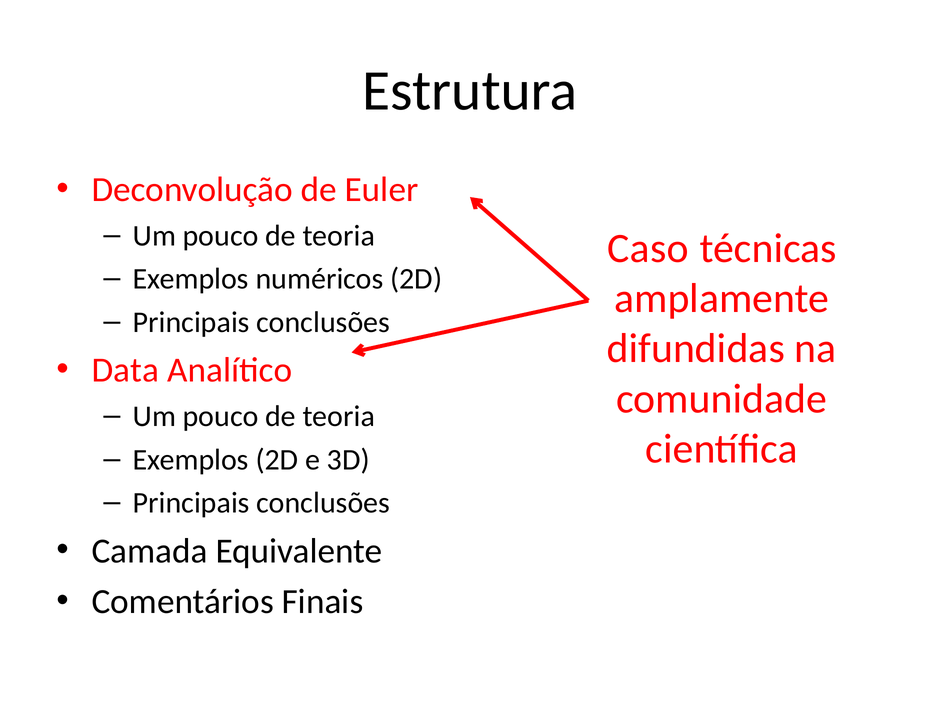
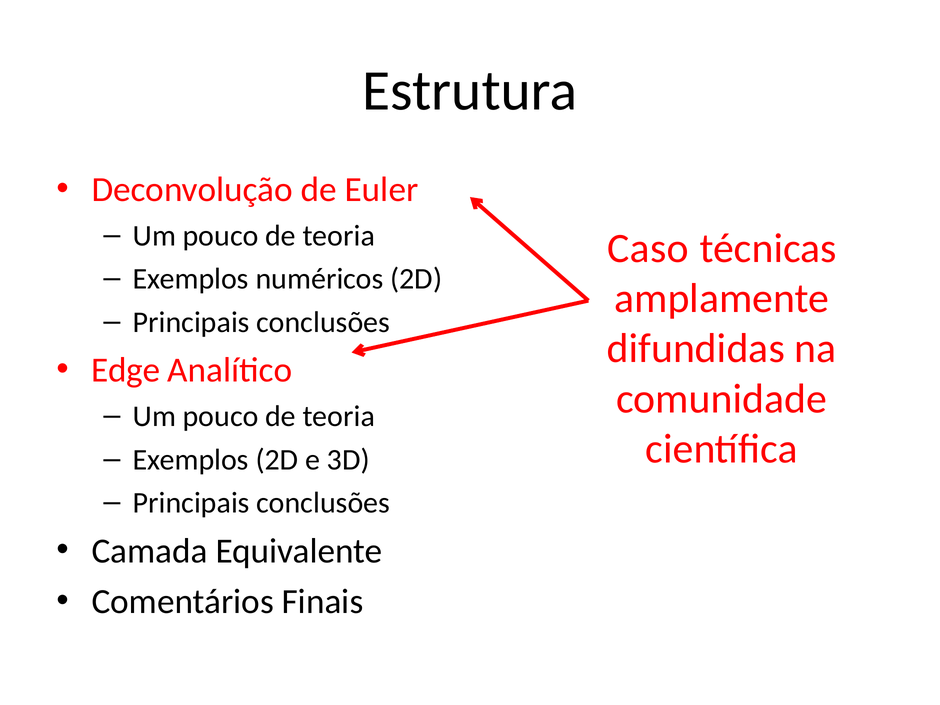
Data: Data -> Edge
